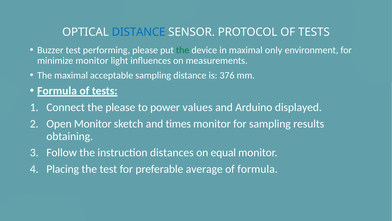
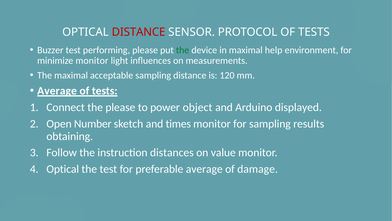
DISTANCE at (139, 32) colour: blue -> red
only: only -> help
376: 376 -> 120
Formula at (57, 91): Formula -> Average
values: values -> object
Open Monitor: Monitor -> Number
equal: equal -> value
Placing at (63, 169): Placing -> Optical
of formula: formula -> damage
